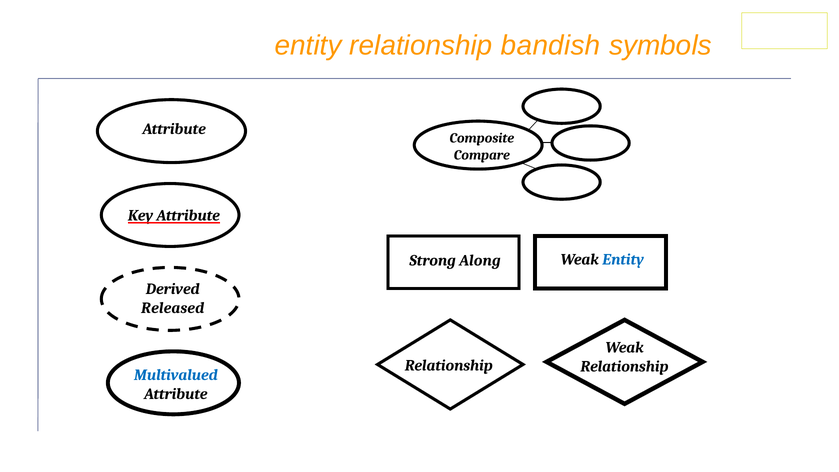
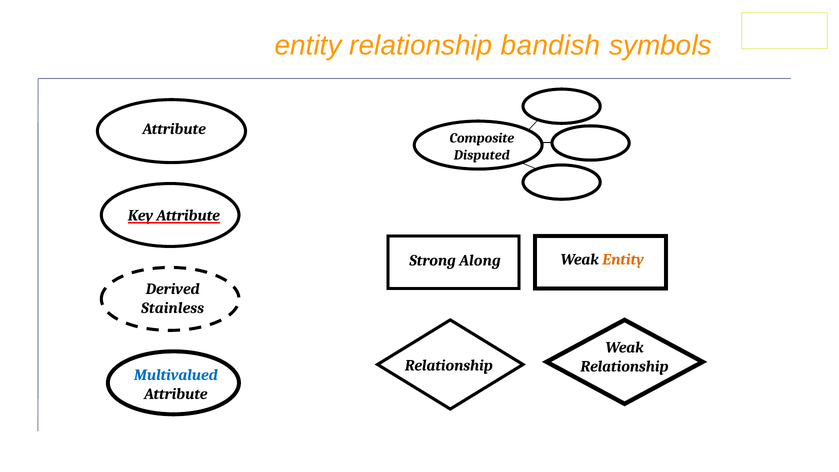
Compare: Compare -> Disputed
Entity at (623, 260) colour: blue -> orange
Released: Released -> Stainless
